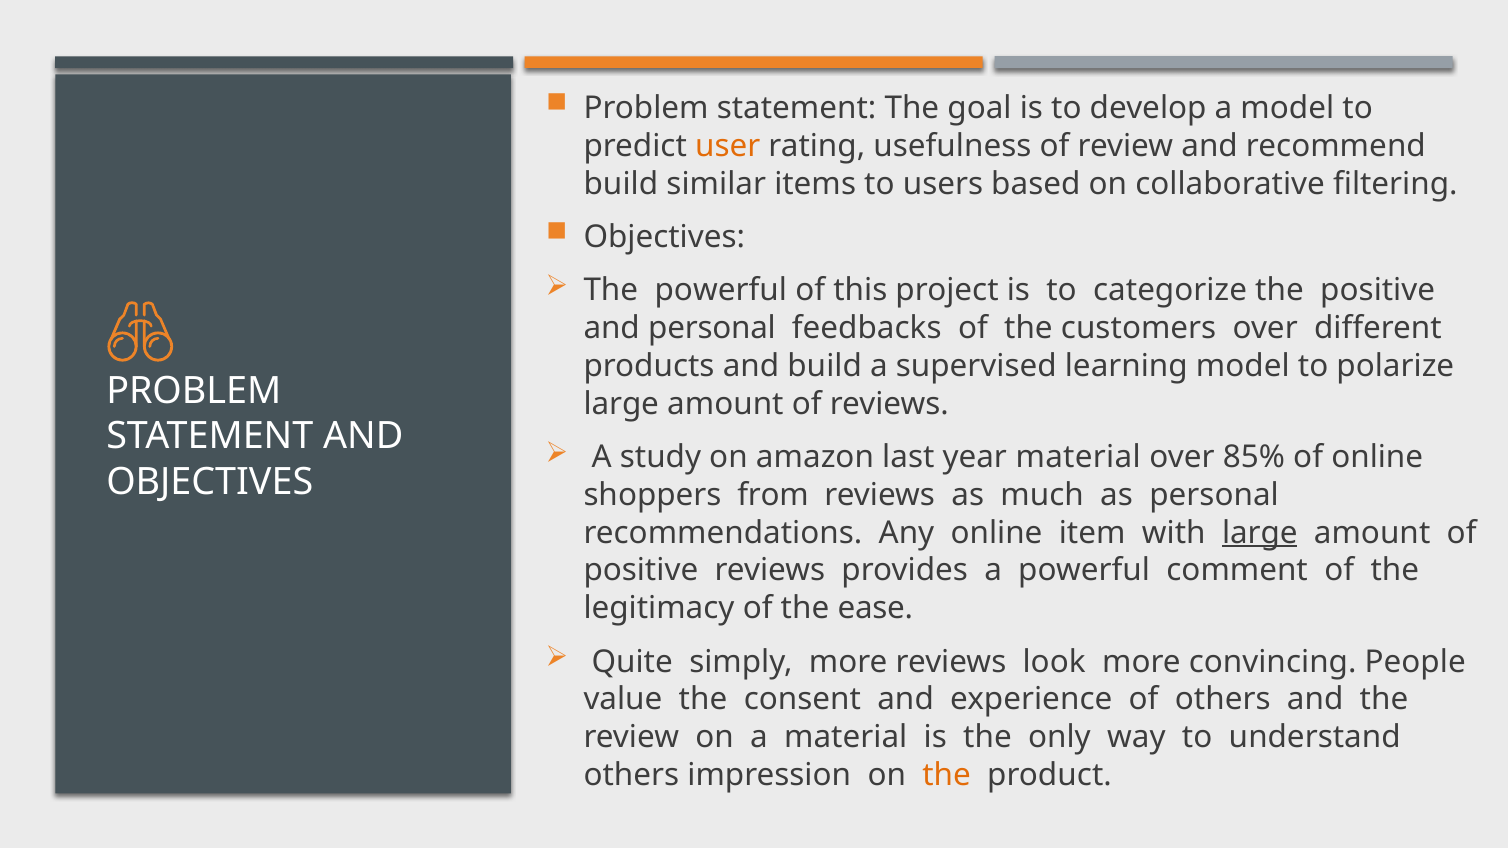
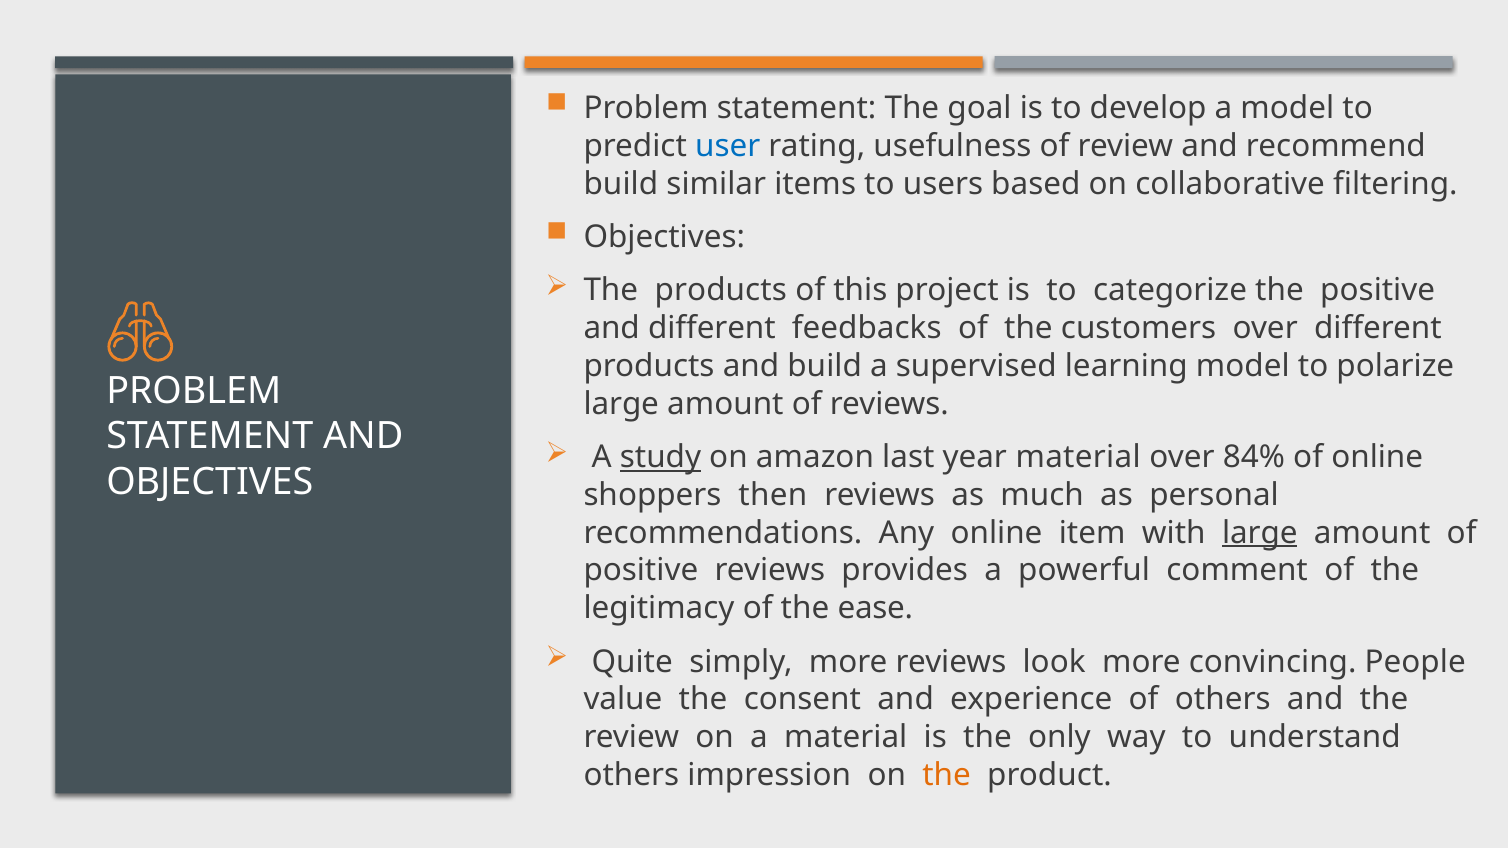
user colour: orange -> blue
The powerful: powerful -> products
and personal: personal -> different
study underline: none -> present
85%: 85% -> 84%
from: from -> then
